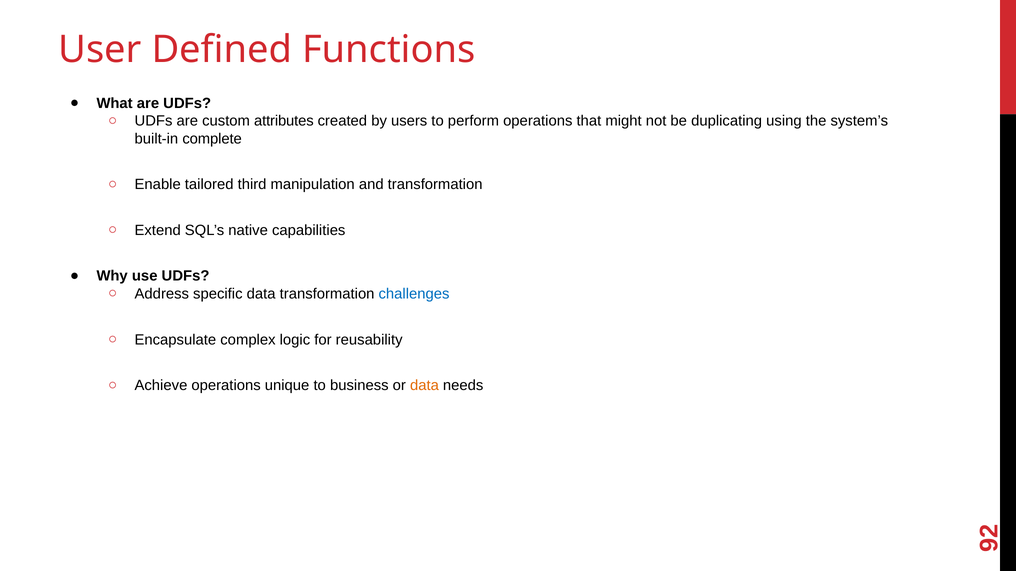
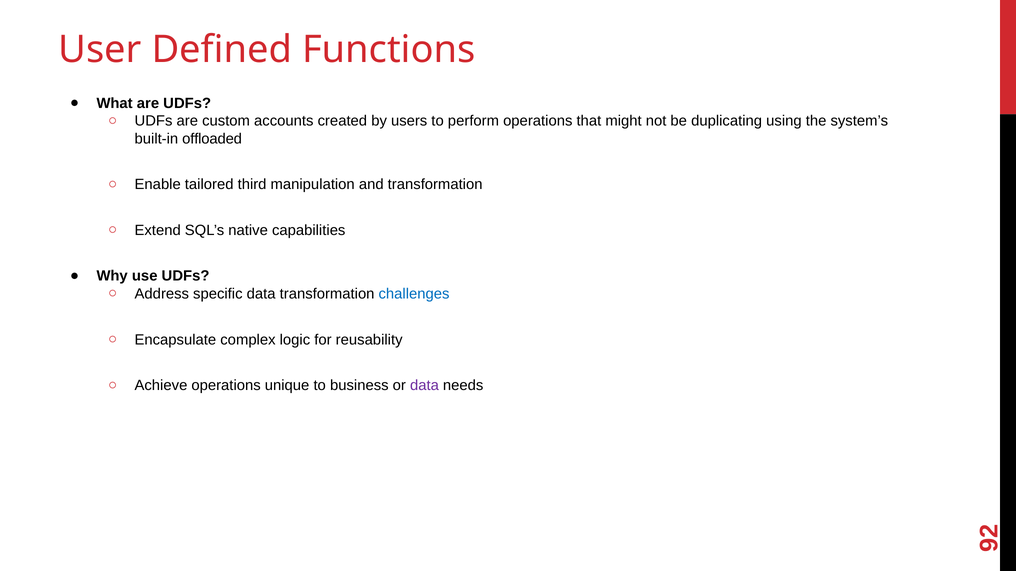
attributes: attributes -> accounts
complete: complete -> offloaded
data at (424, 386) colour: orange -> purple
